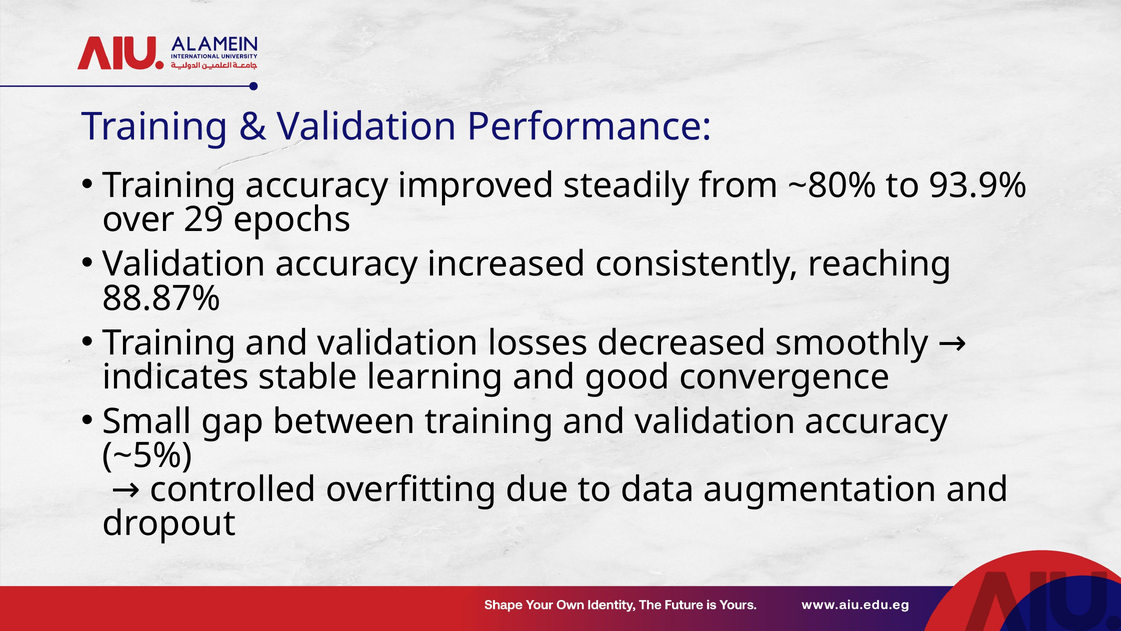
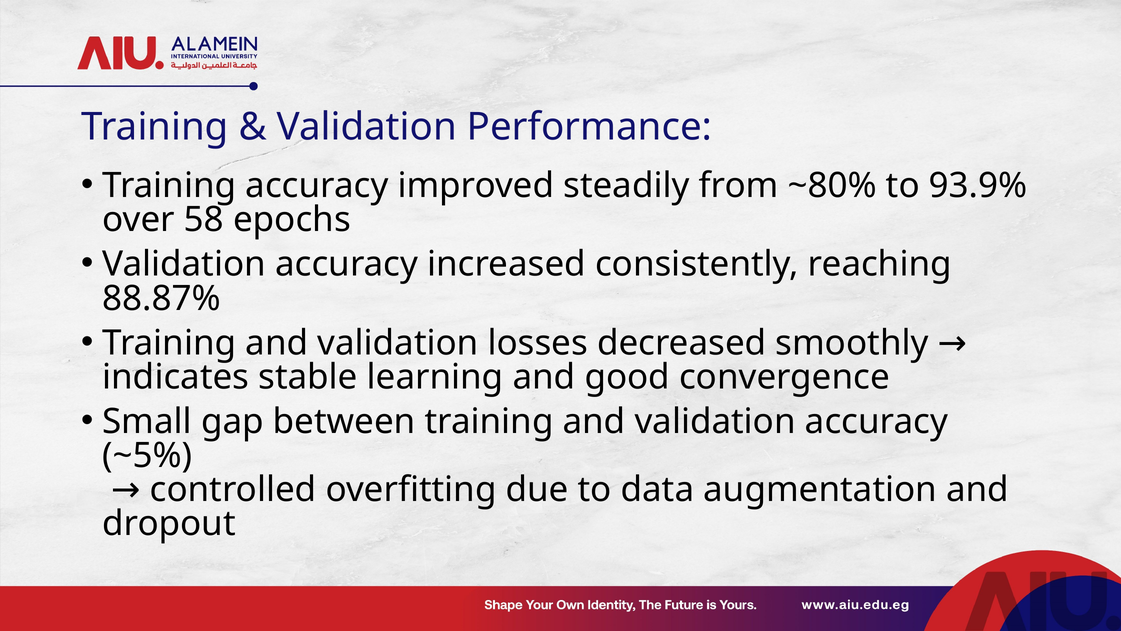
29: 29 -> 58
